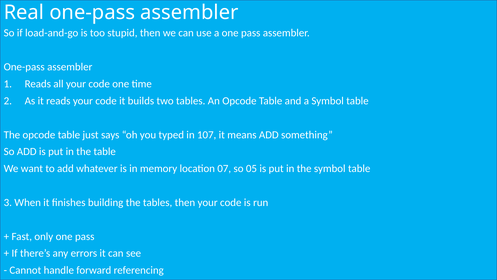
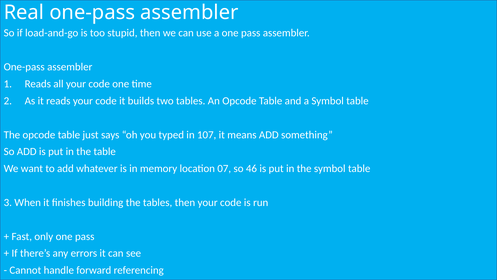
05: 05 -> 46
